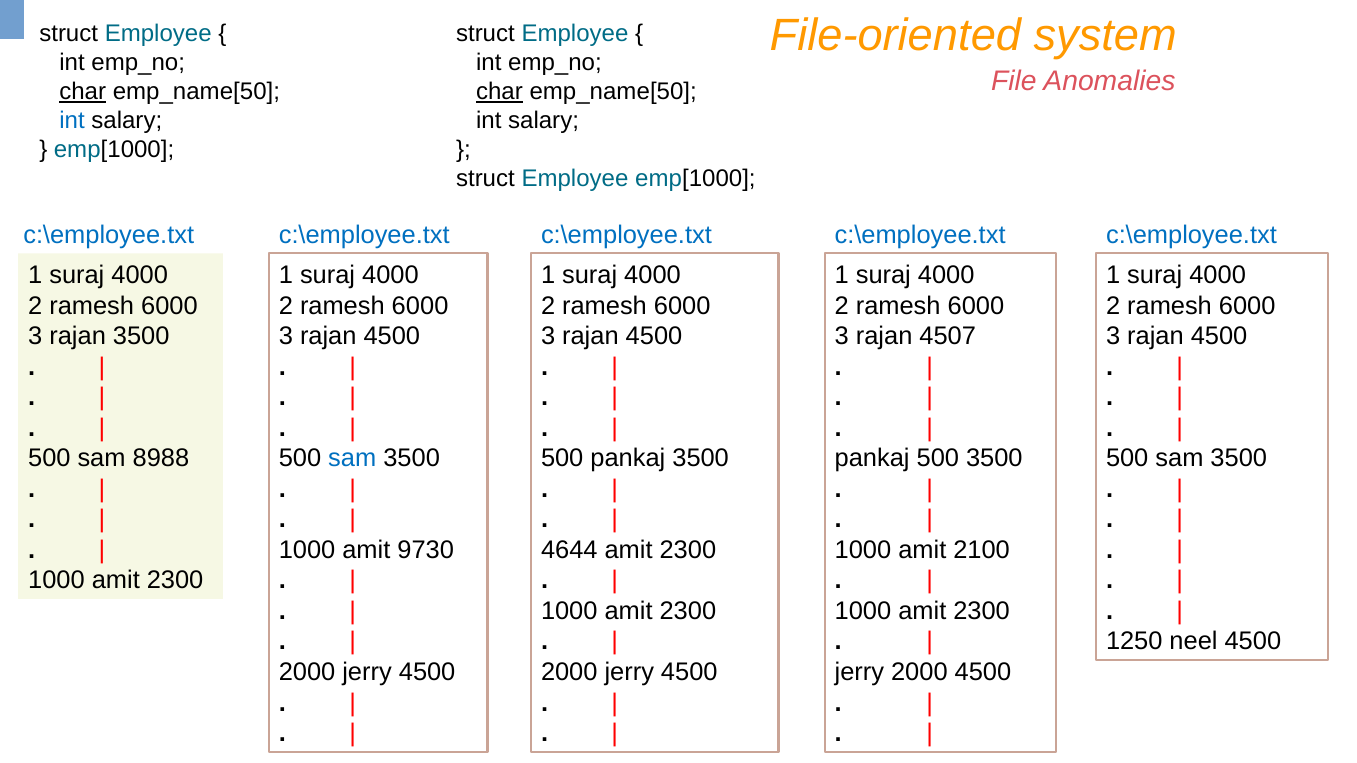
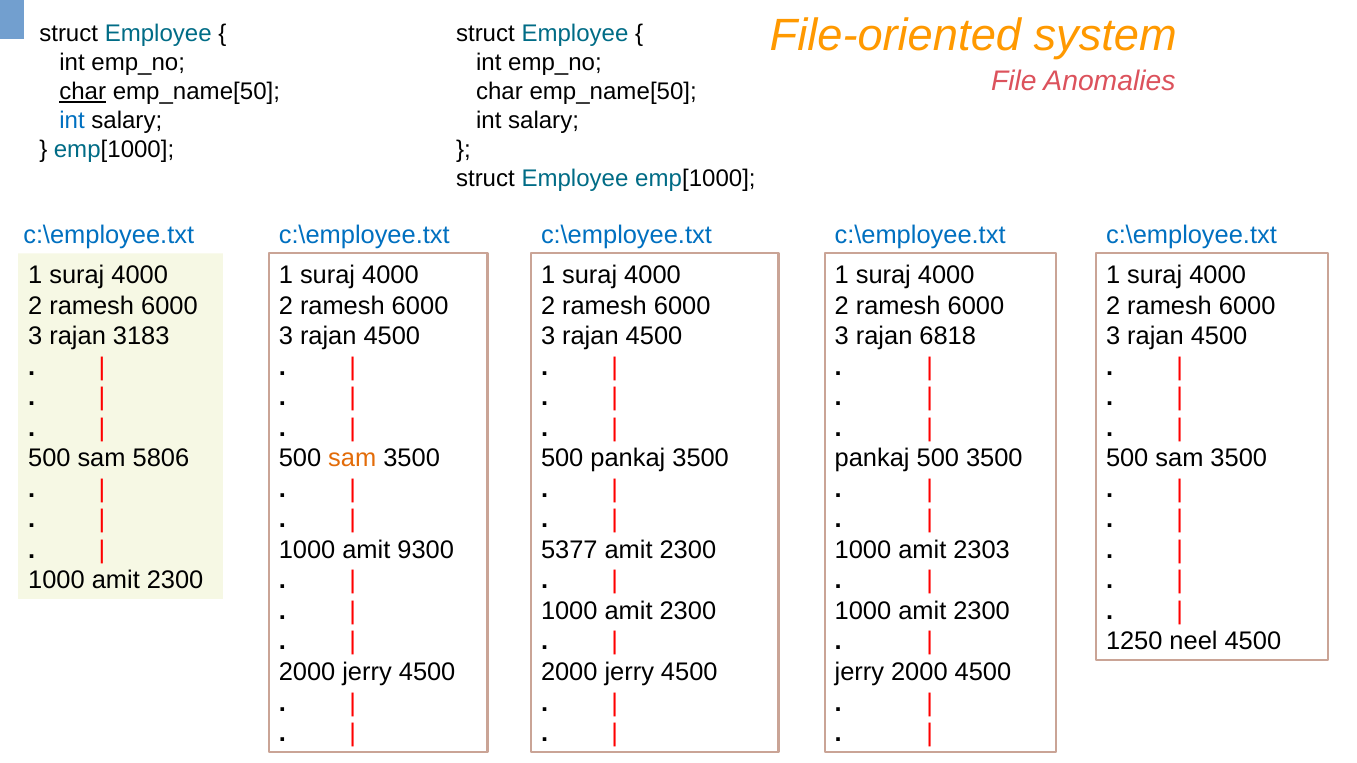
char at (499, 92) underline: present -> none
rajan 3500: 3500 -> 3183
4507: 4507 -> 6818
8988: 8988 -> 5806
sam at (352, 459) colour: blue -> orange
9730: 9730 -> 9300
4644: 4644 -> 5377
2100: 2100 -> 2303
